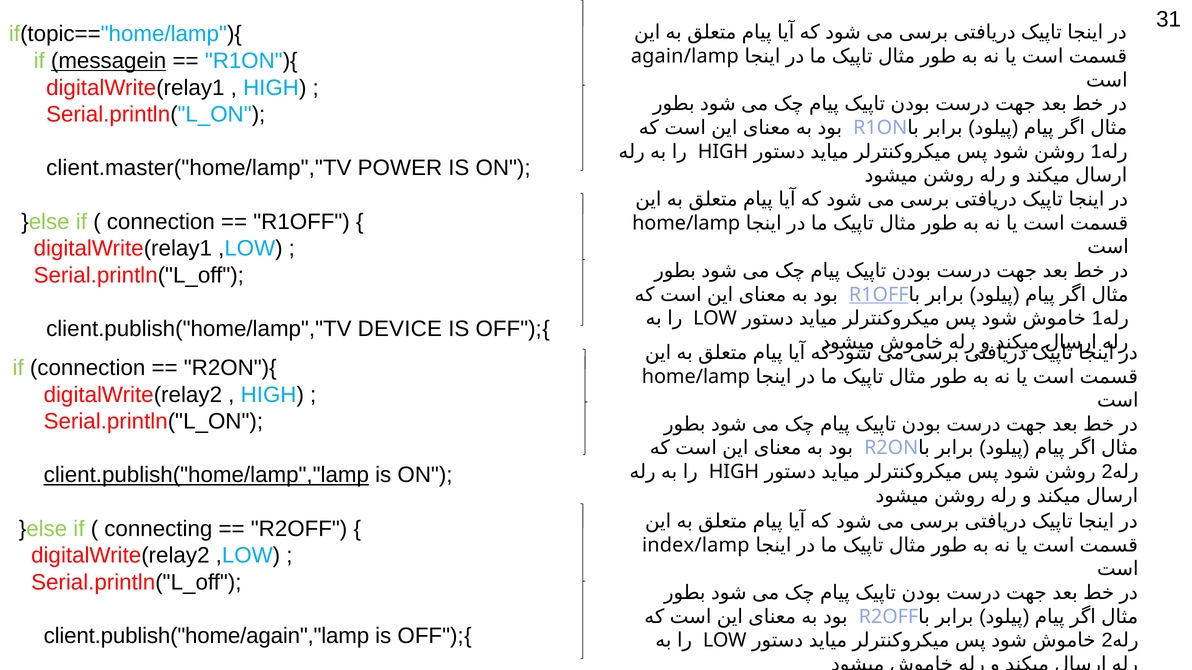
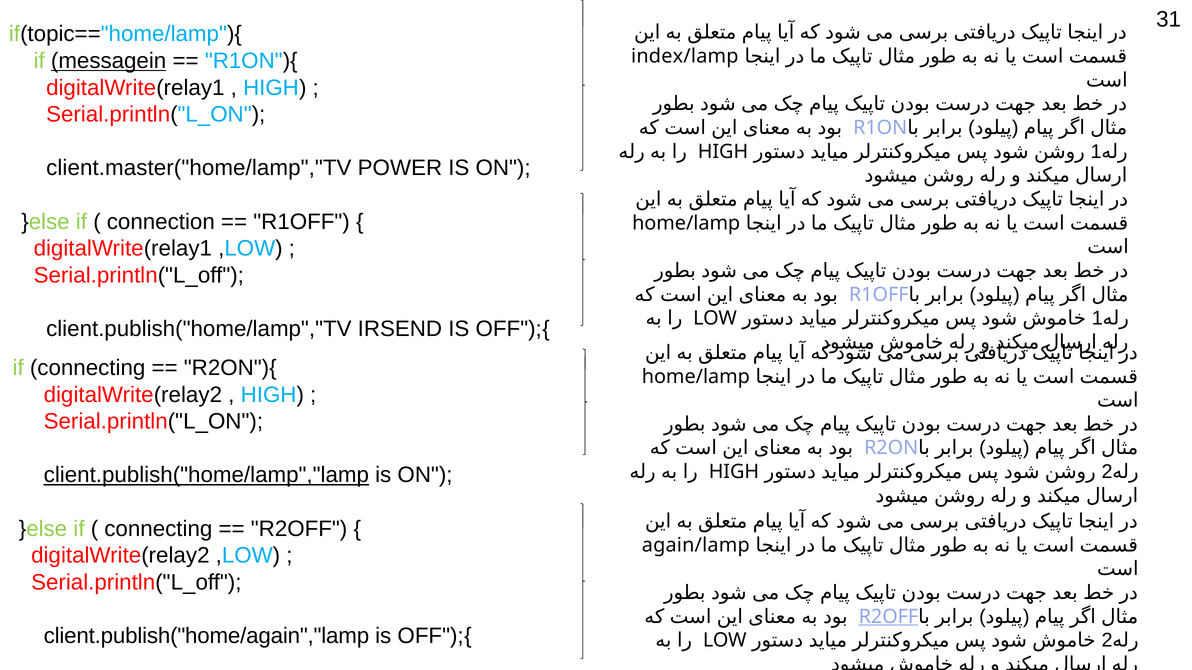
again/lamp: again/lamp -> index/lamp
R1OFF at (879, 295) underline: present -> none
DEVICE: DEVICE -> IRSEND
if connection: connection -> connecting
index/lamp: index/lamp -> again/lamp
R2OFF at (888, 617) underline: none -> present
